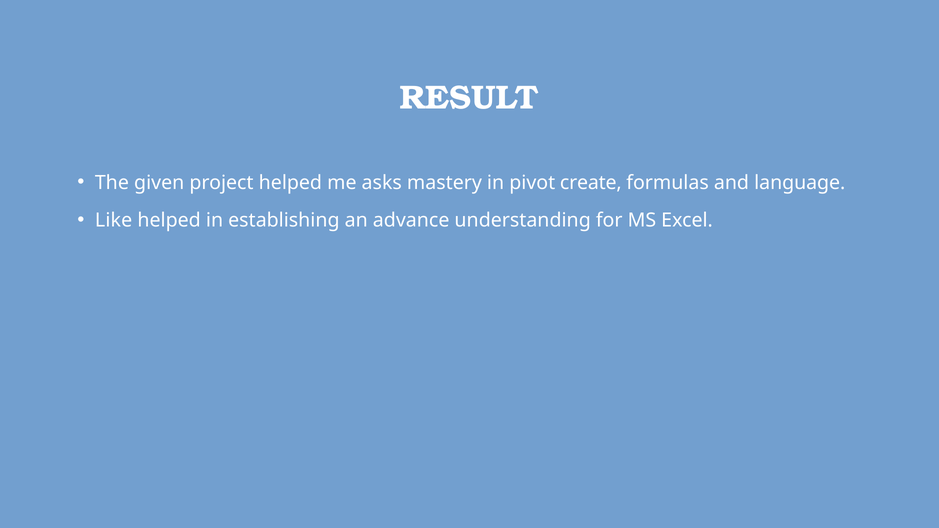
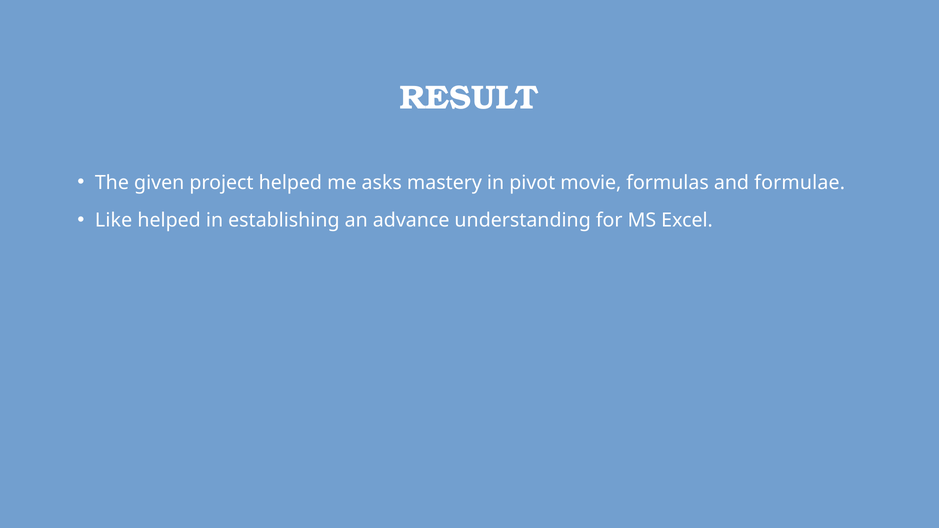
create: create -> movie
language: language -> formulae
